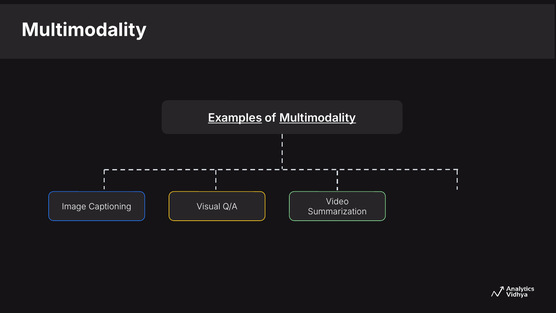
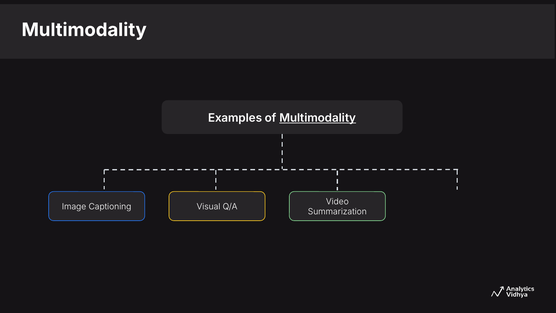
Examples underline: present -> none
